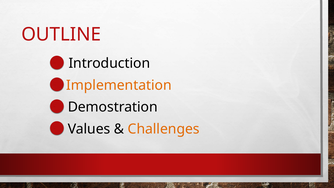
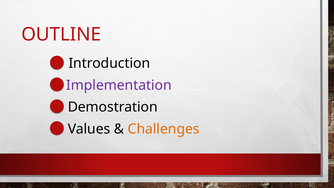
Implementation colour: orange -> purple
